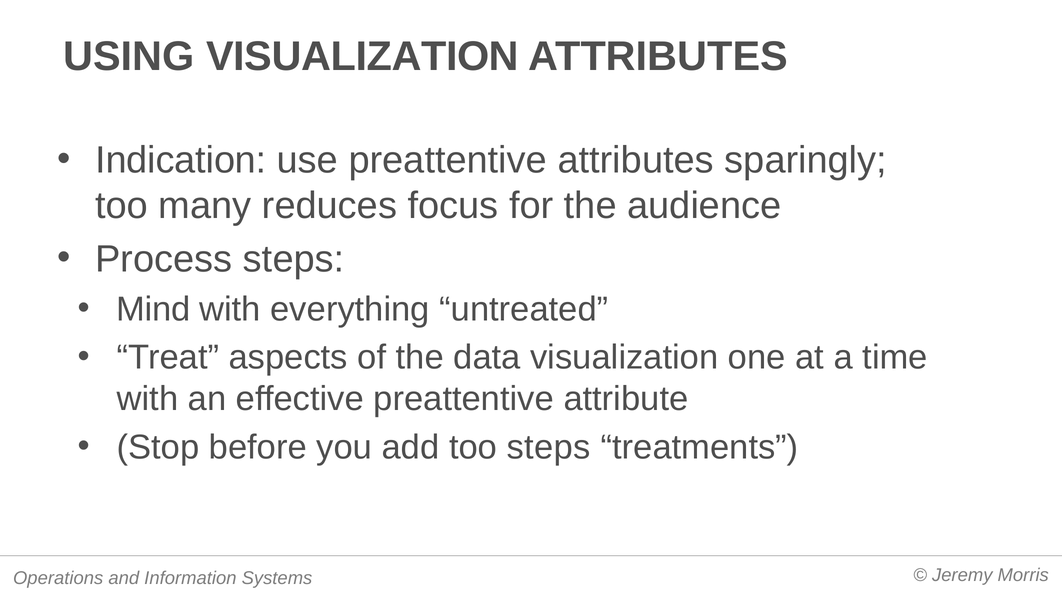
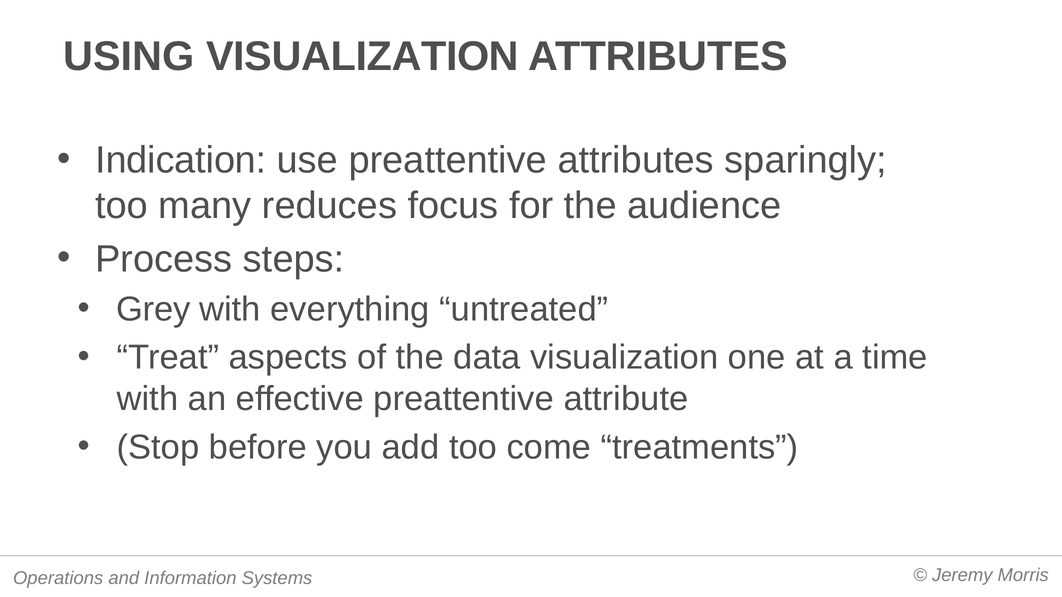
Mind: Mind -> Grey
too steps: steps -> come
